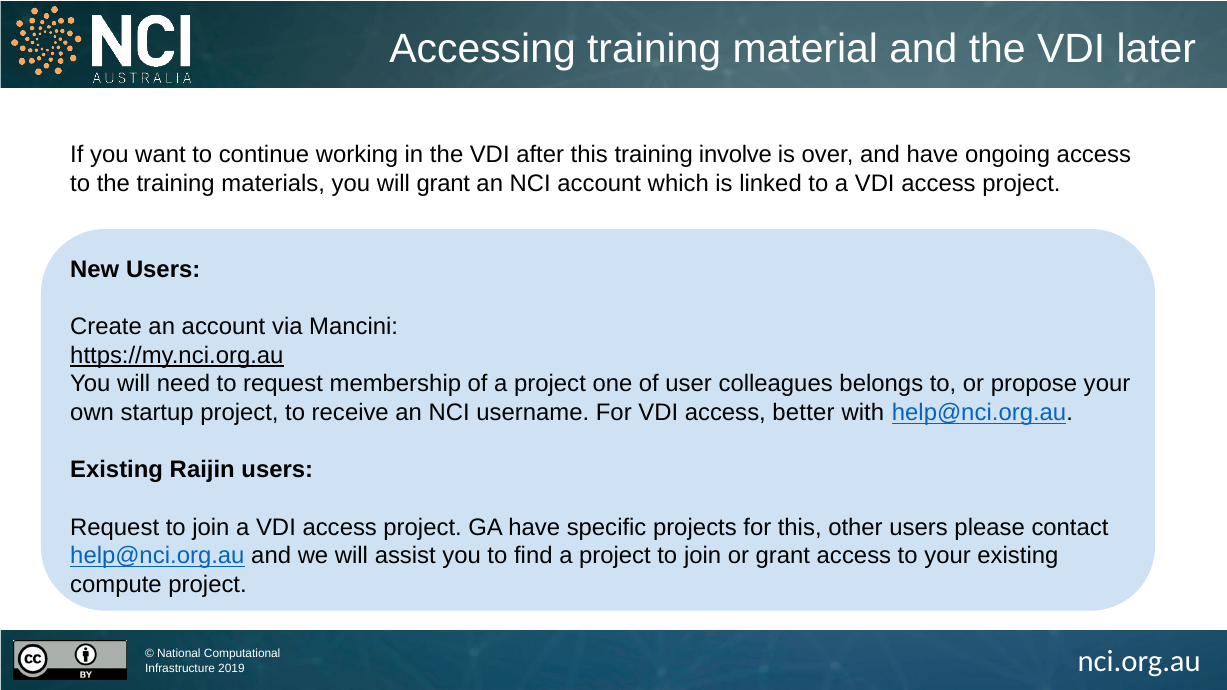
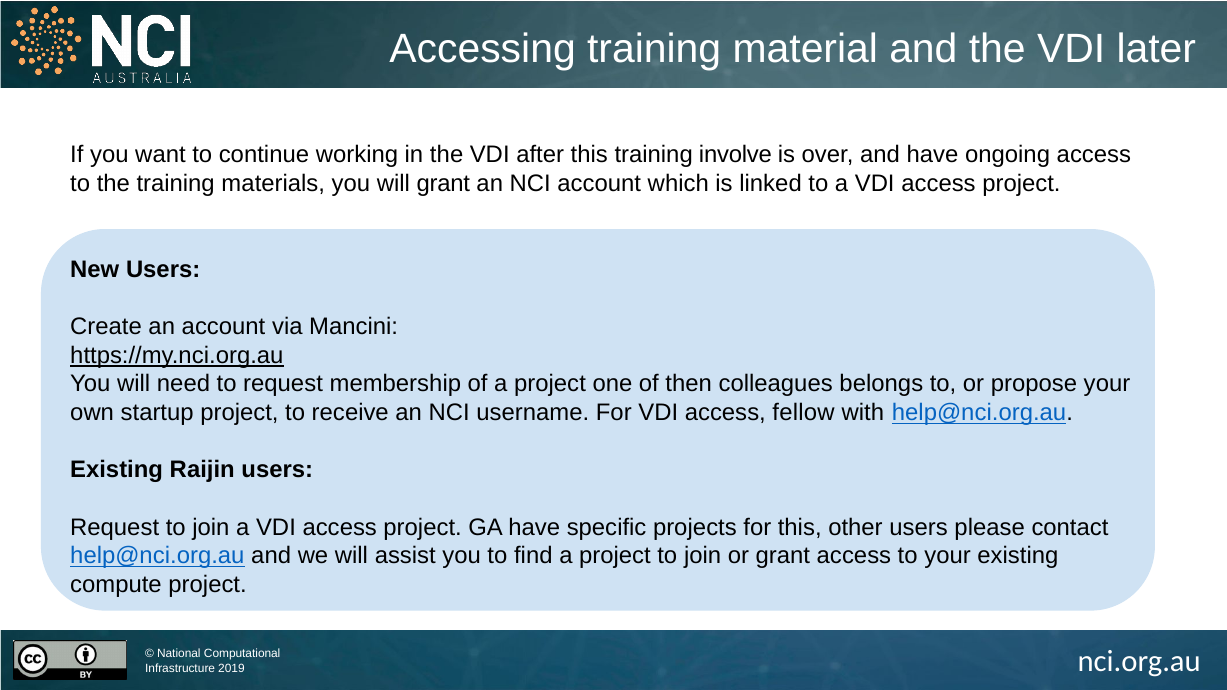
user: user -> then
better: better -> fellow
